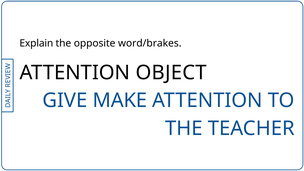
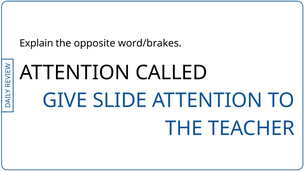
OBJECT: OBJECT -> CALLED
MAKE: MAKE -> SLIDE
